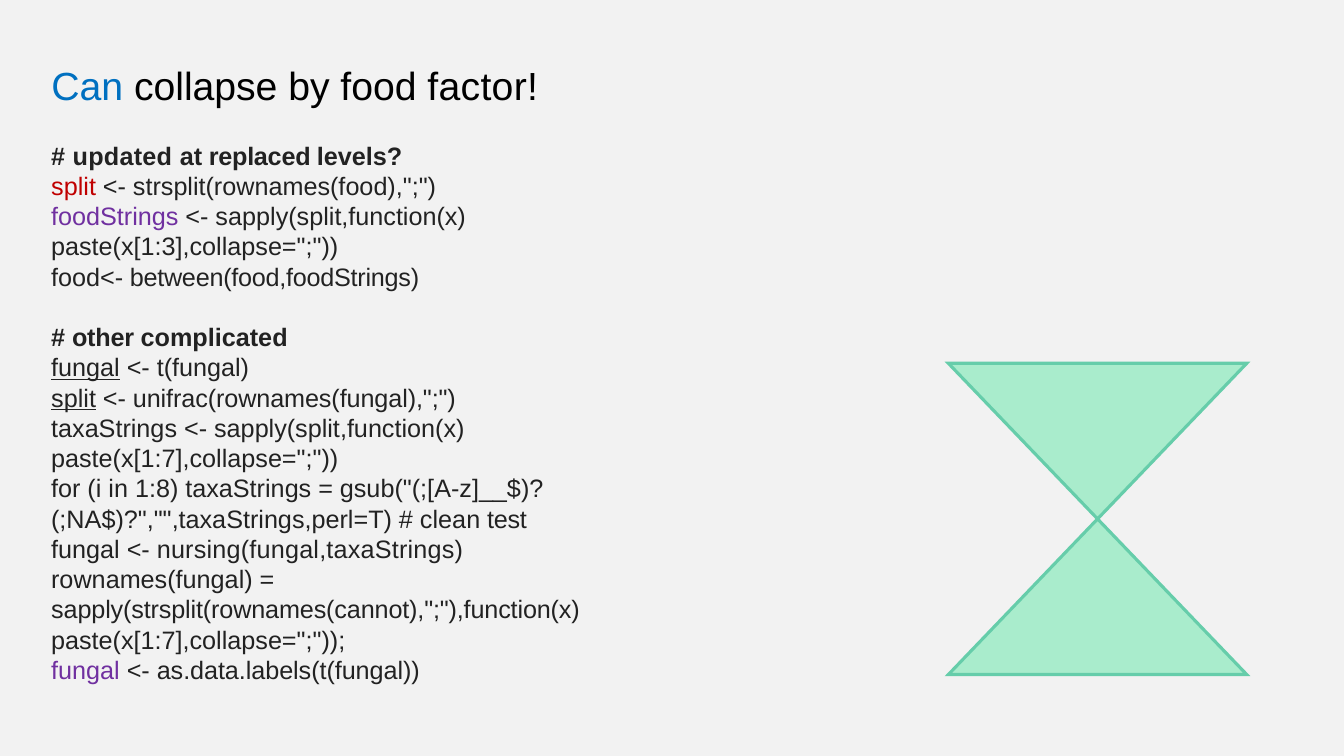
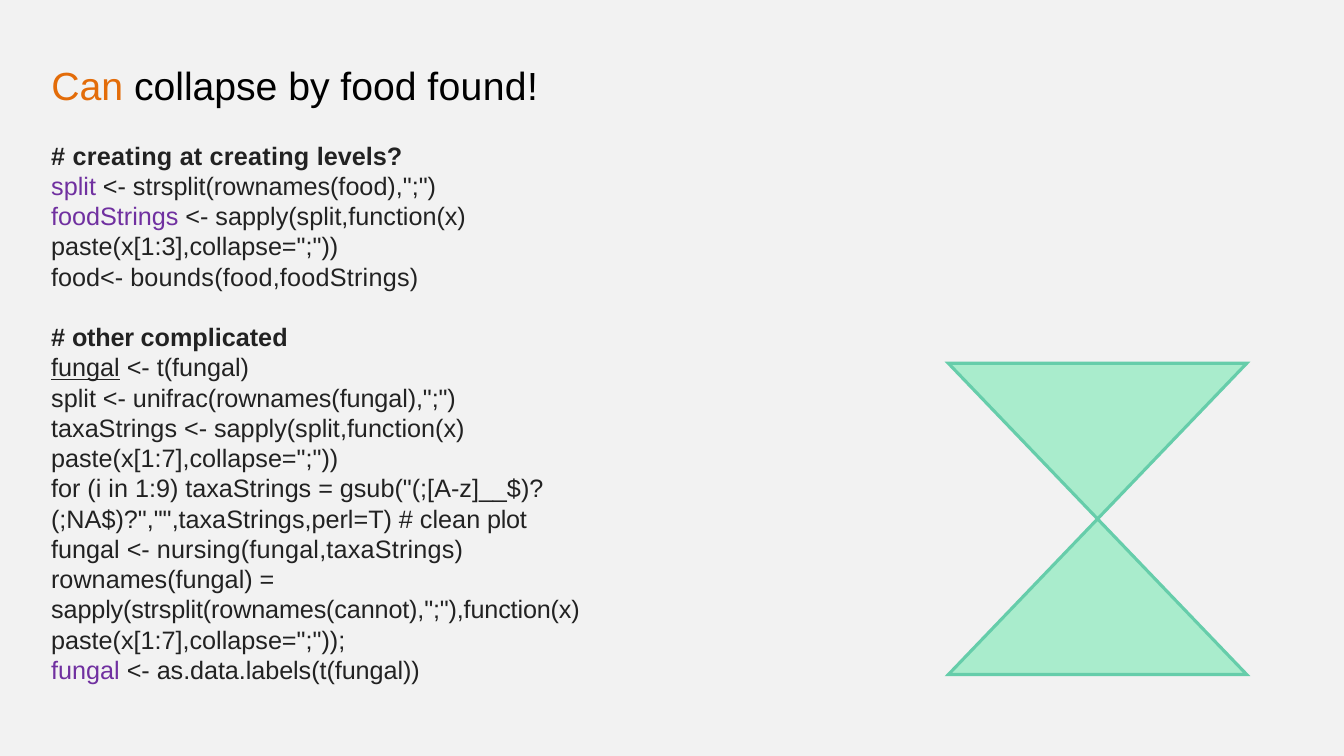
Can colour: blue -> orange
factor: factor -> found
updated at (122, 157): updated -> creating
at replaced: replaced -> creating
split at (74, 187) colour: red -> purple
between(food,foodStrings: between(food,foodStrings -> bounds(food,foodStrings
split at (74, 399) underline: present -> none
1:8: 1:8 -> 1:9
test: test -> plot
